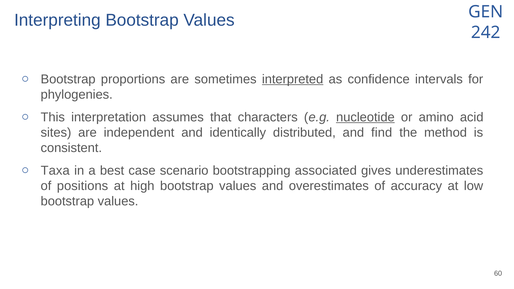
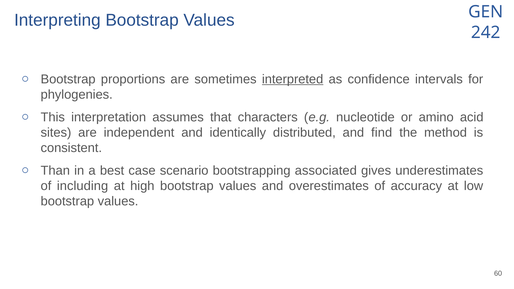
nucleotide underline: present -> none
Taxa: Taxa -> Than
positions: positions -> including
